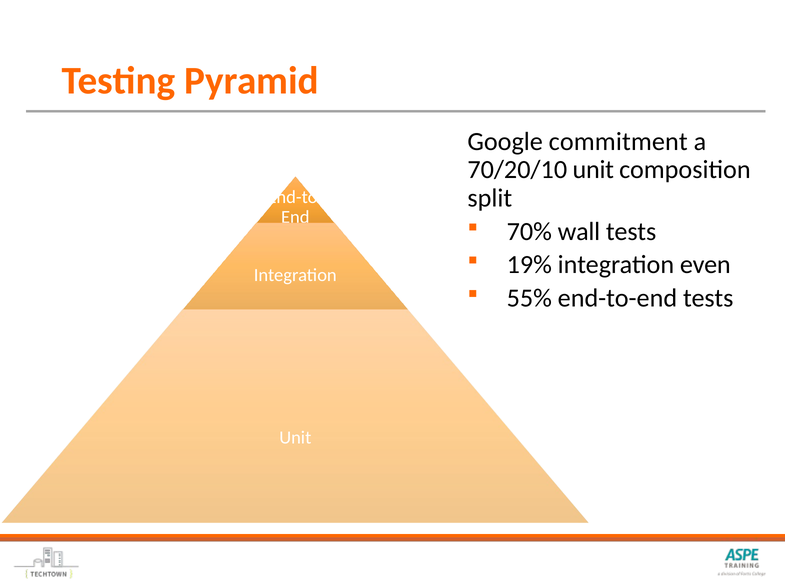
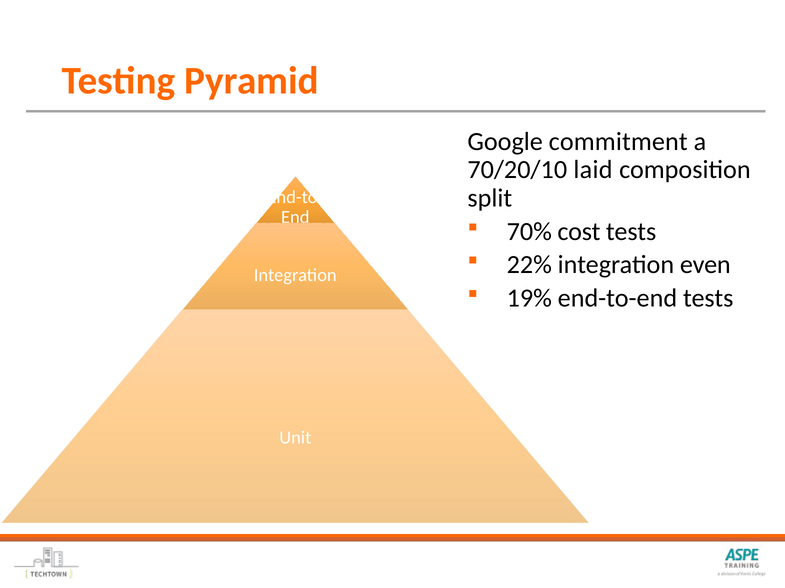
70/20/10 unit: unit -> laid
wall: wall -> cost
19%: 19% -> 22%
55%: 55% -> 19%
